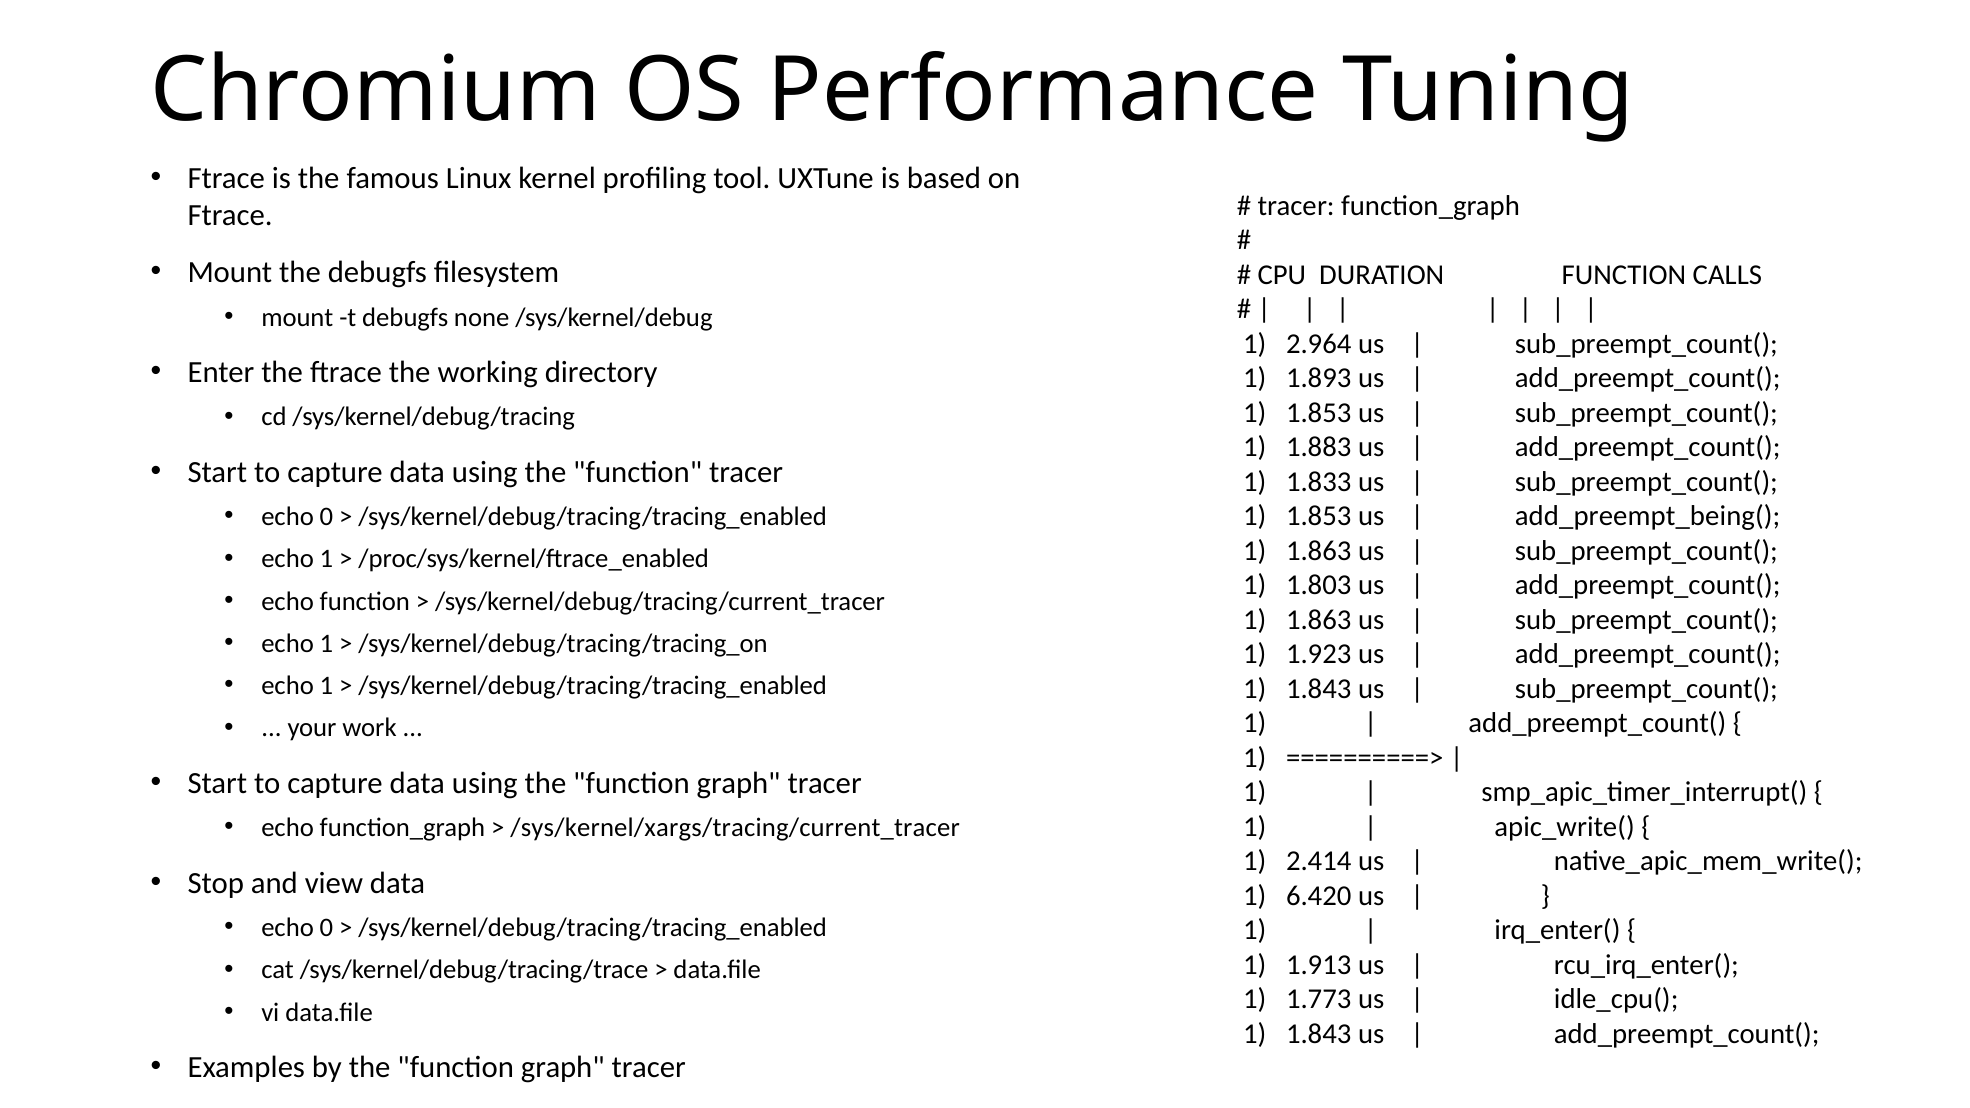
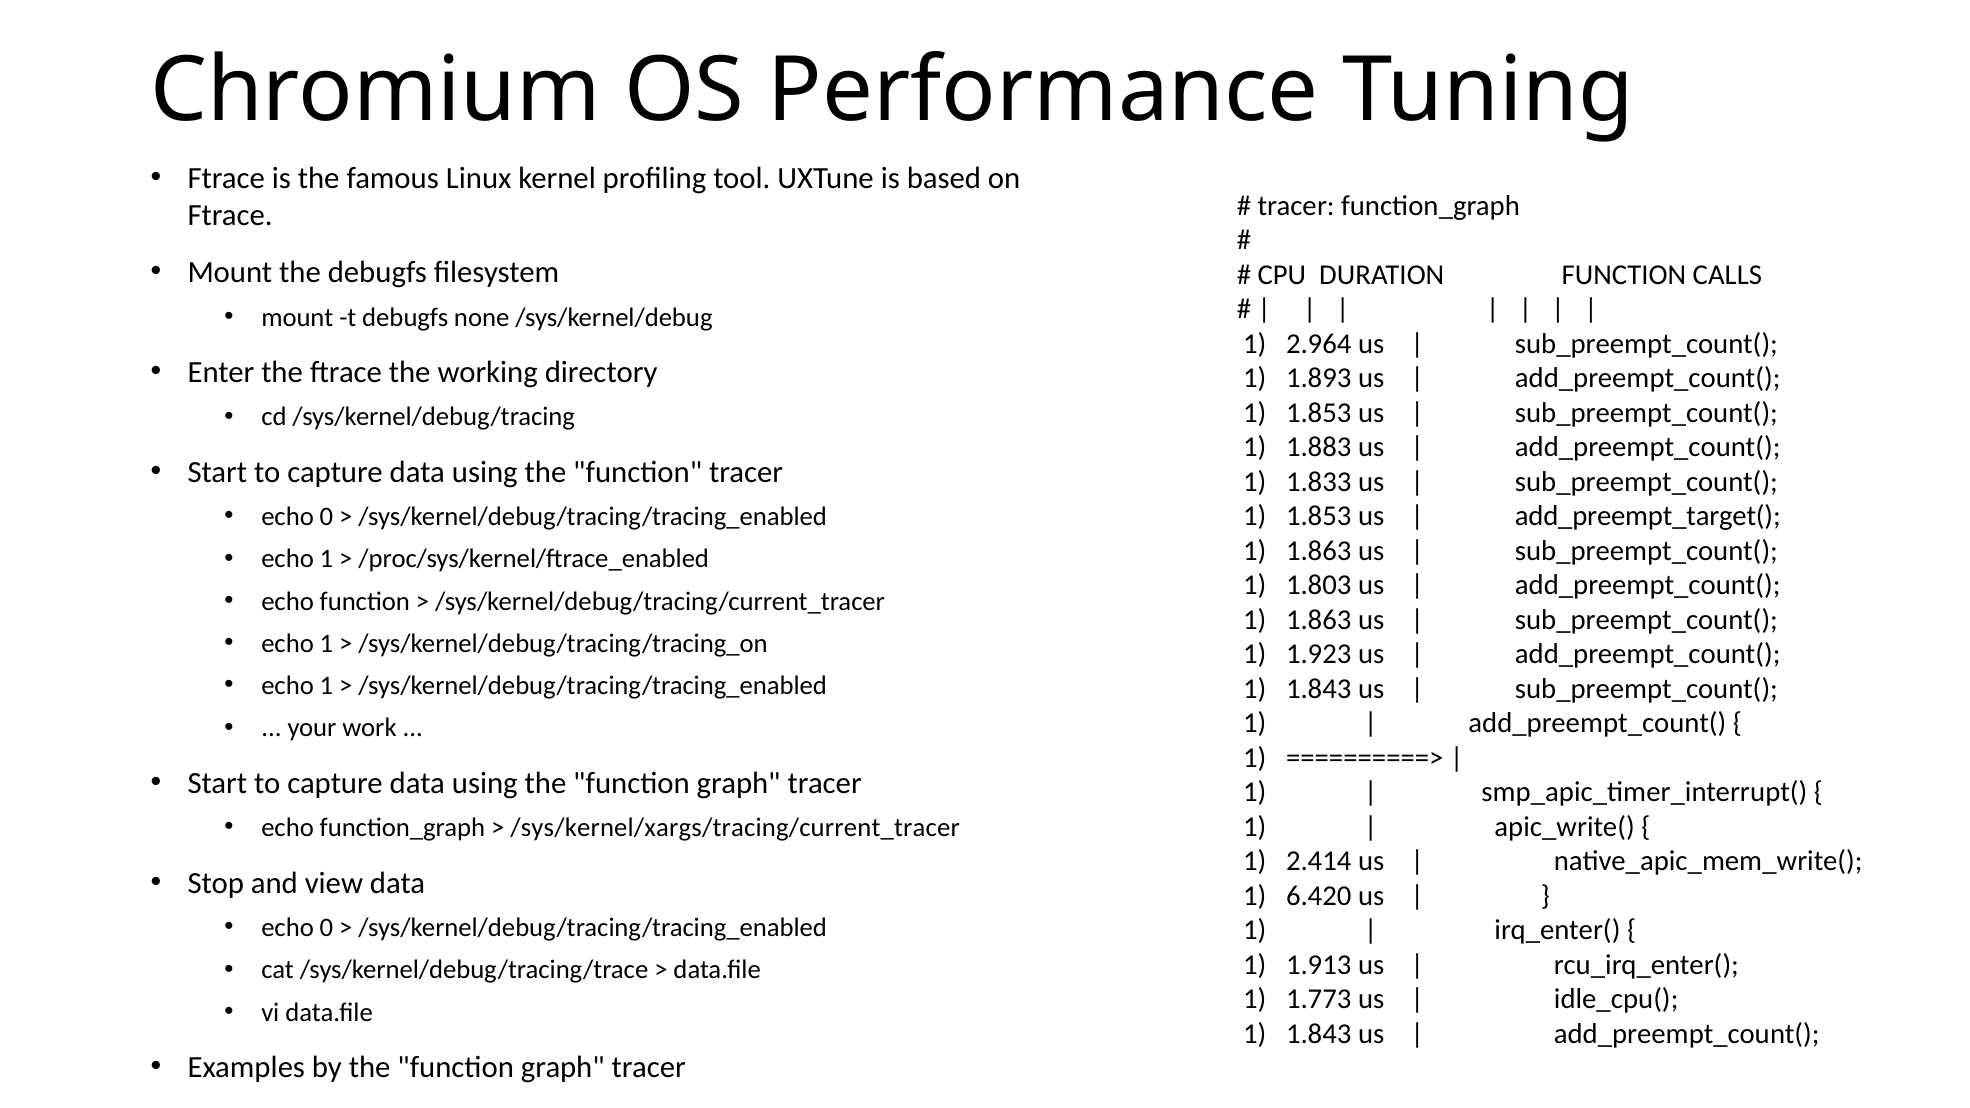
add_preempt_being(: add_preempt_being( -> add_preempt_target(
